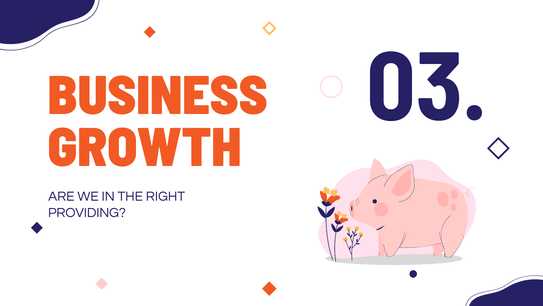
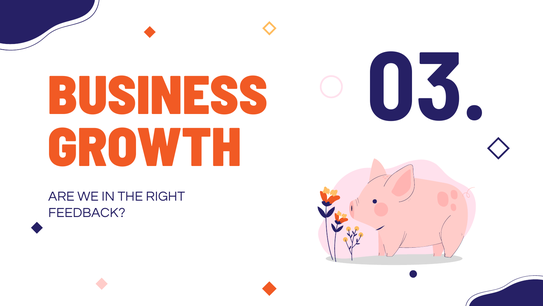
PROVIDING: PROVIDING -> FEEDBACK
